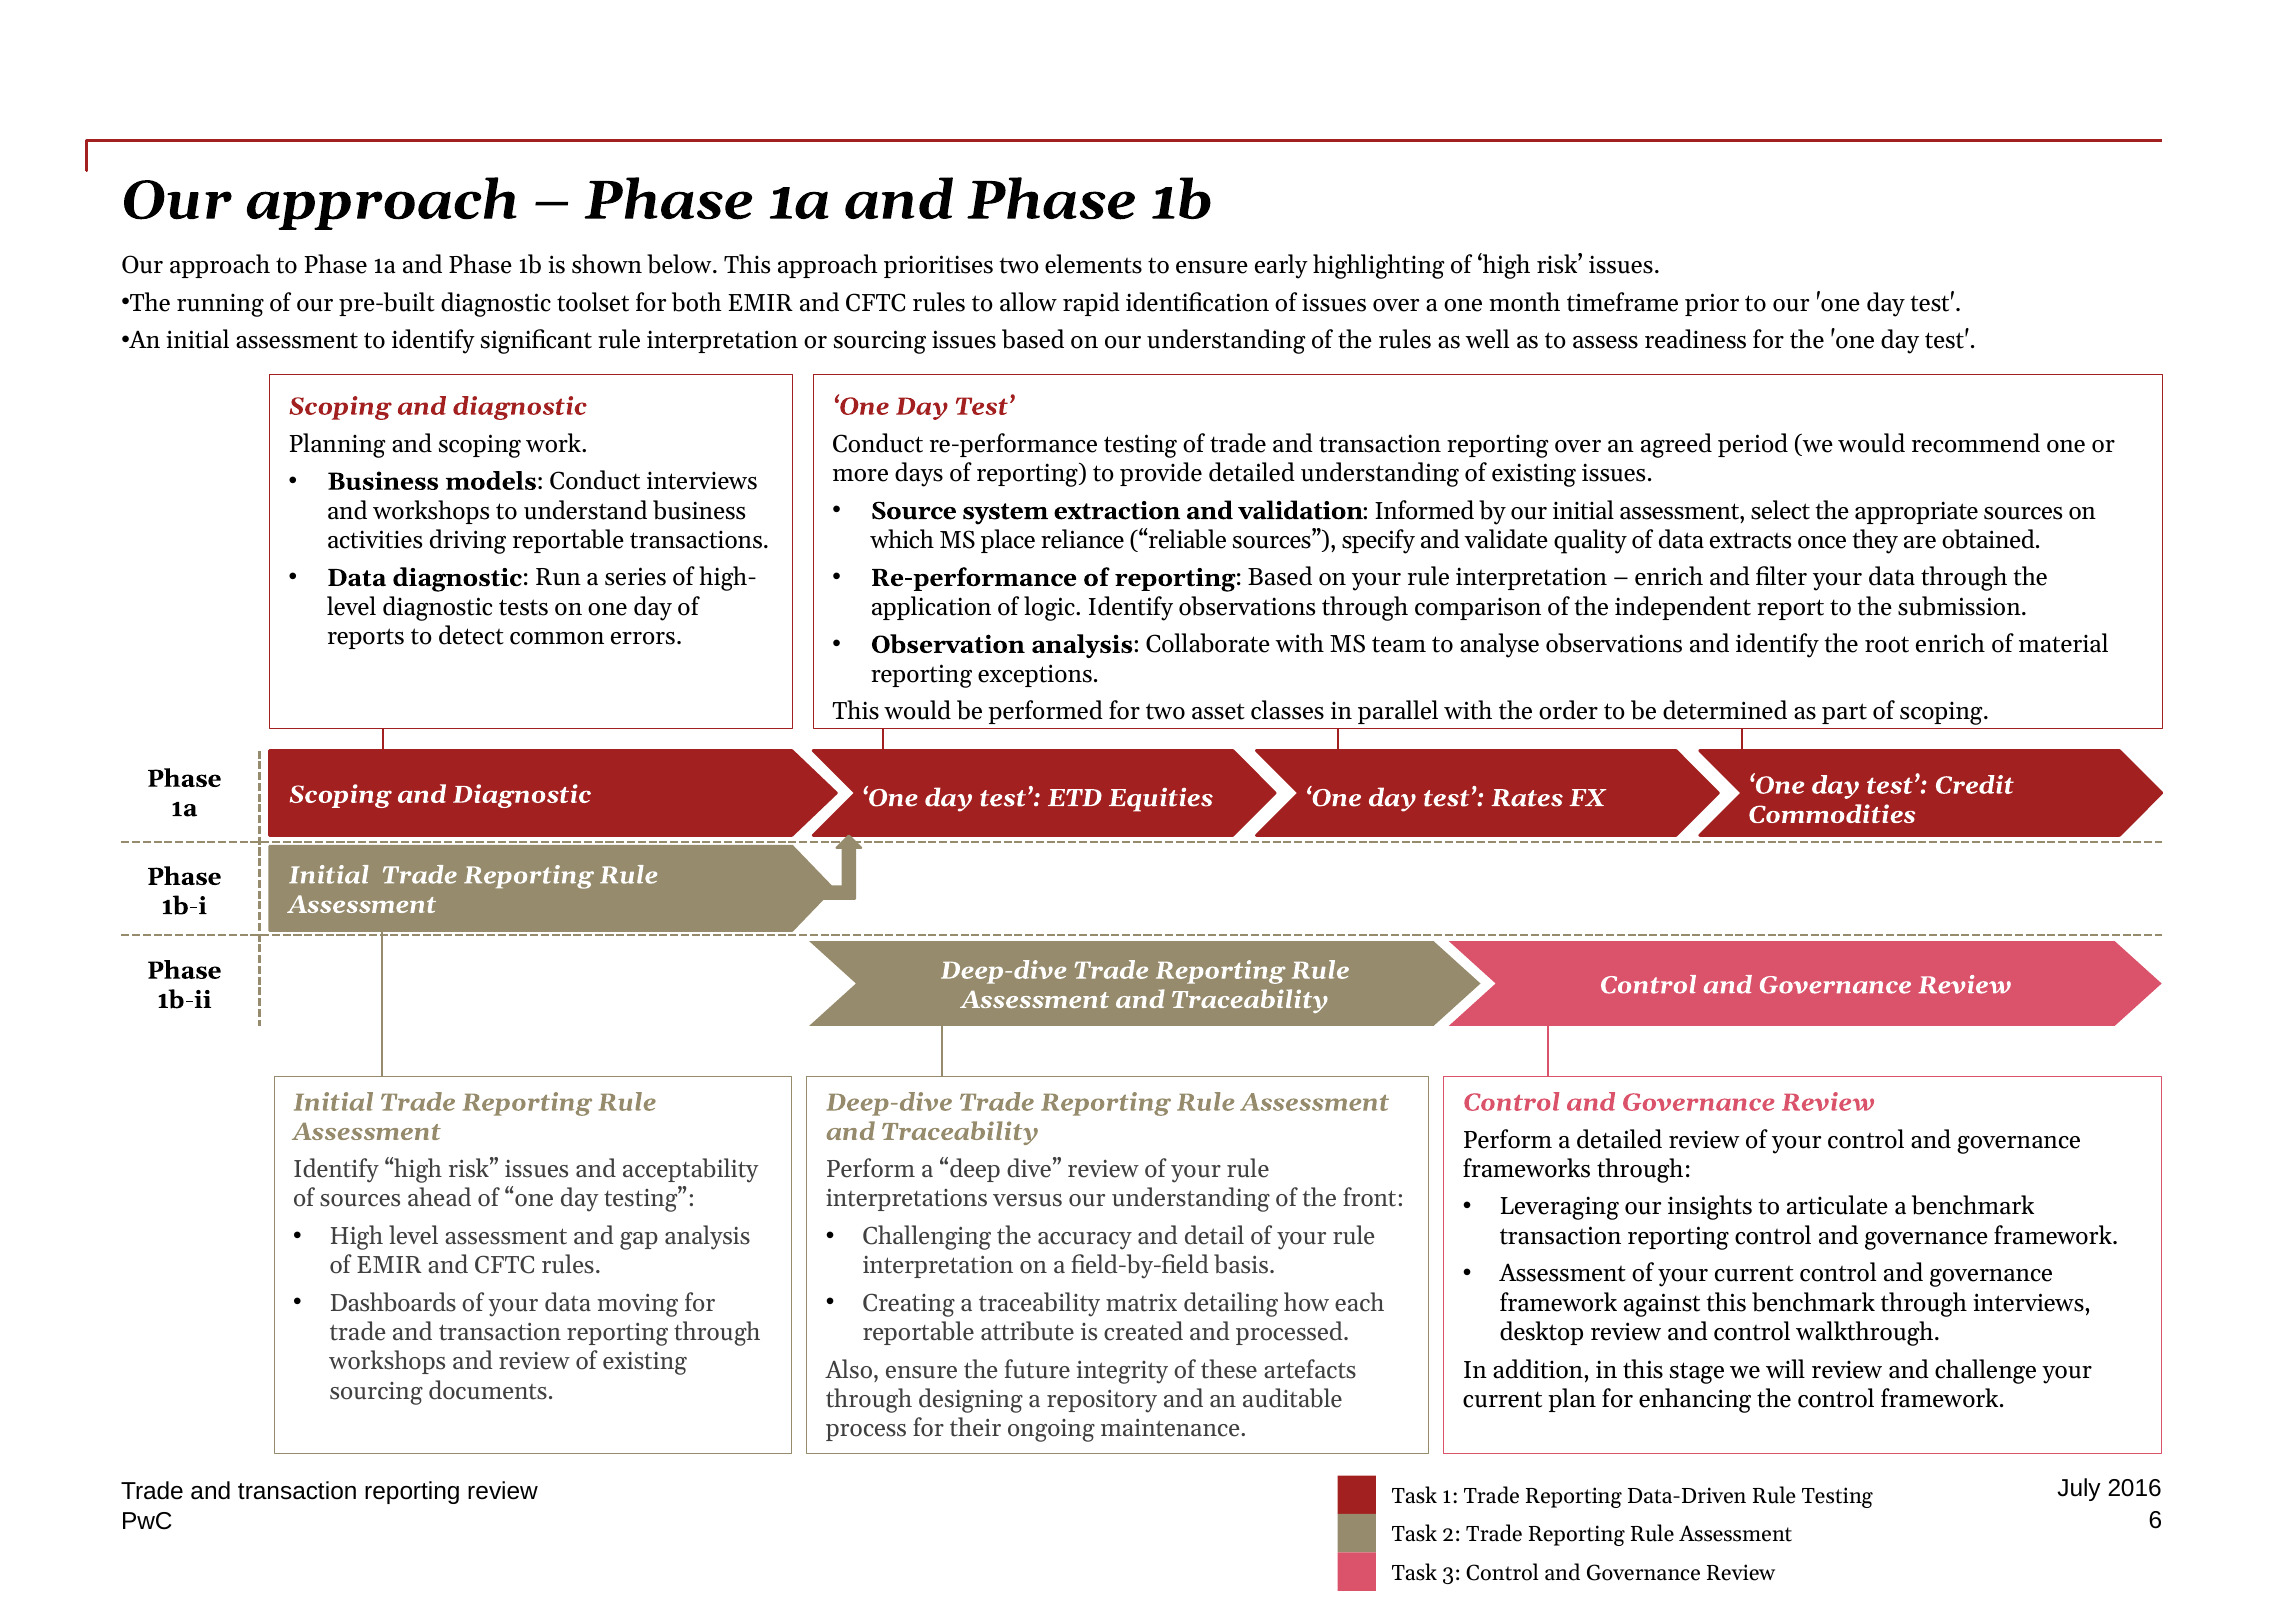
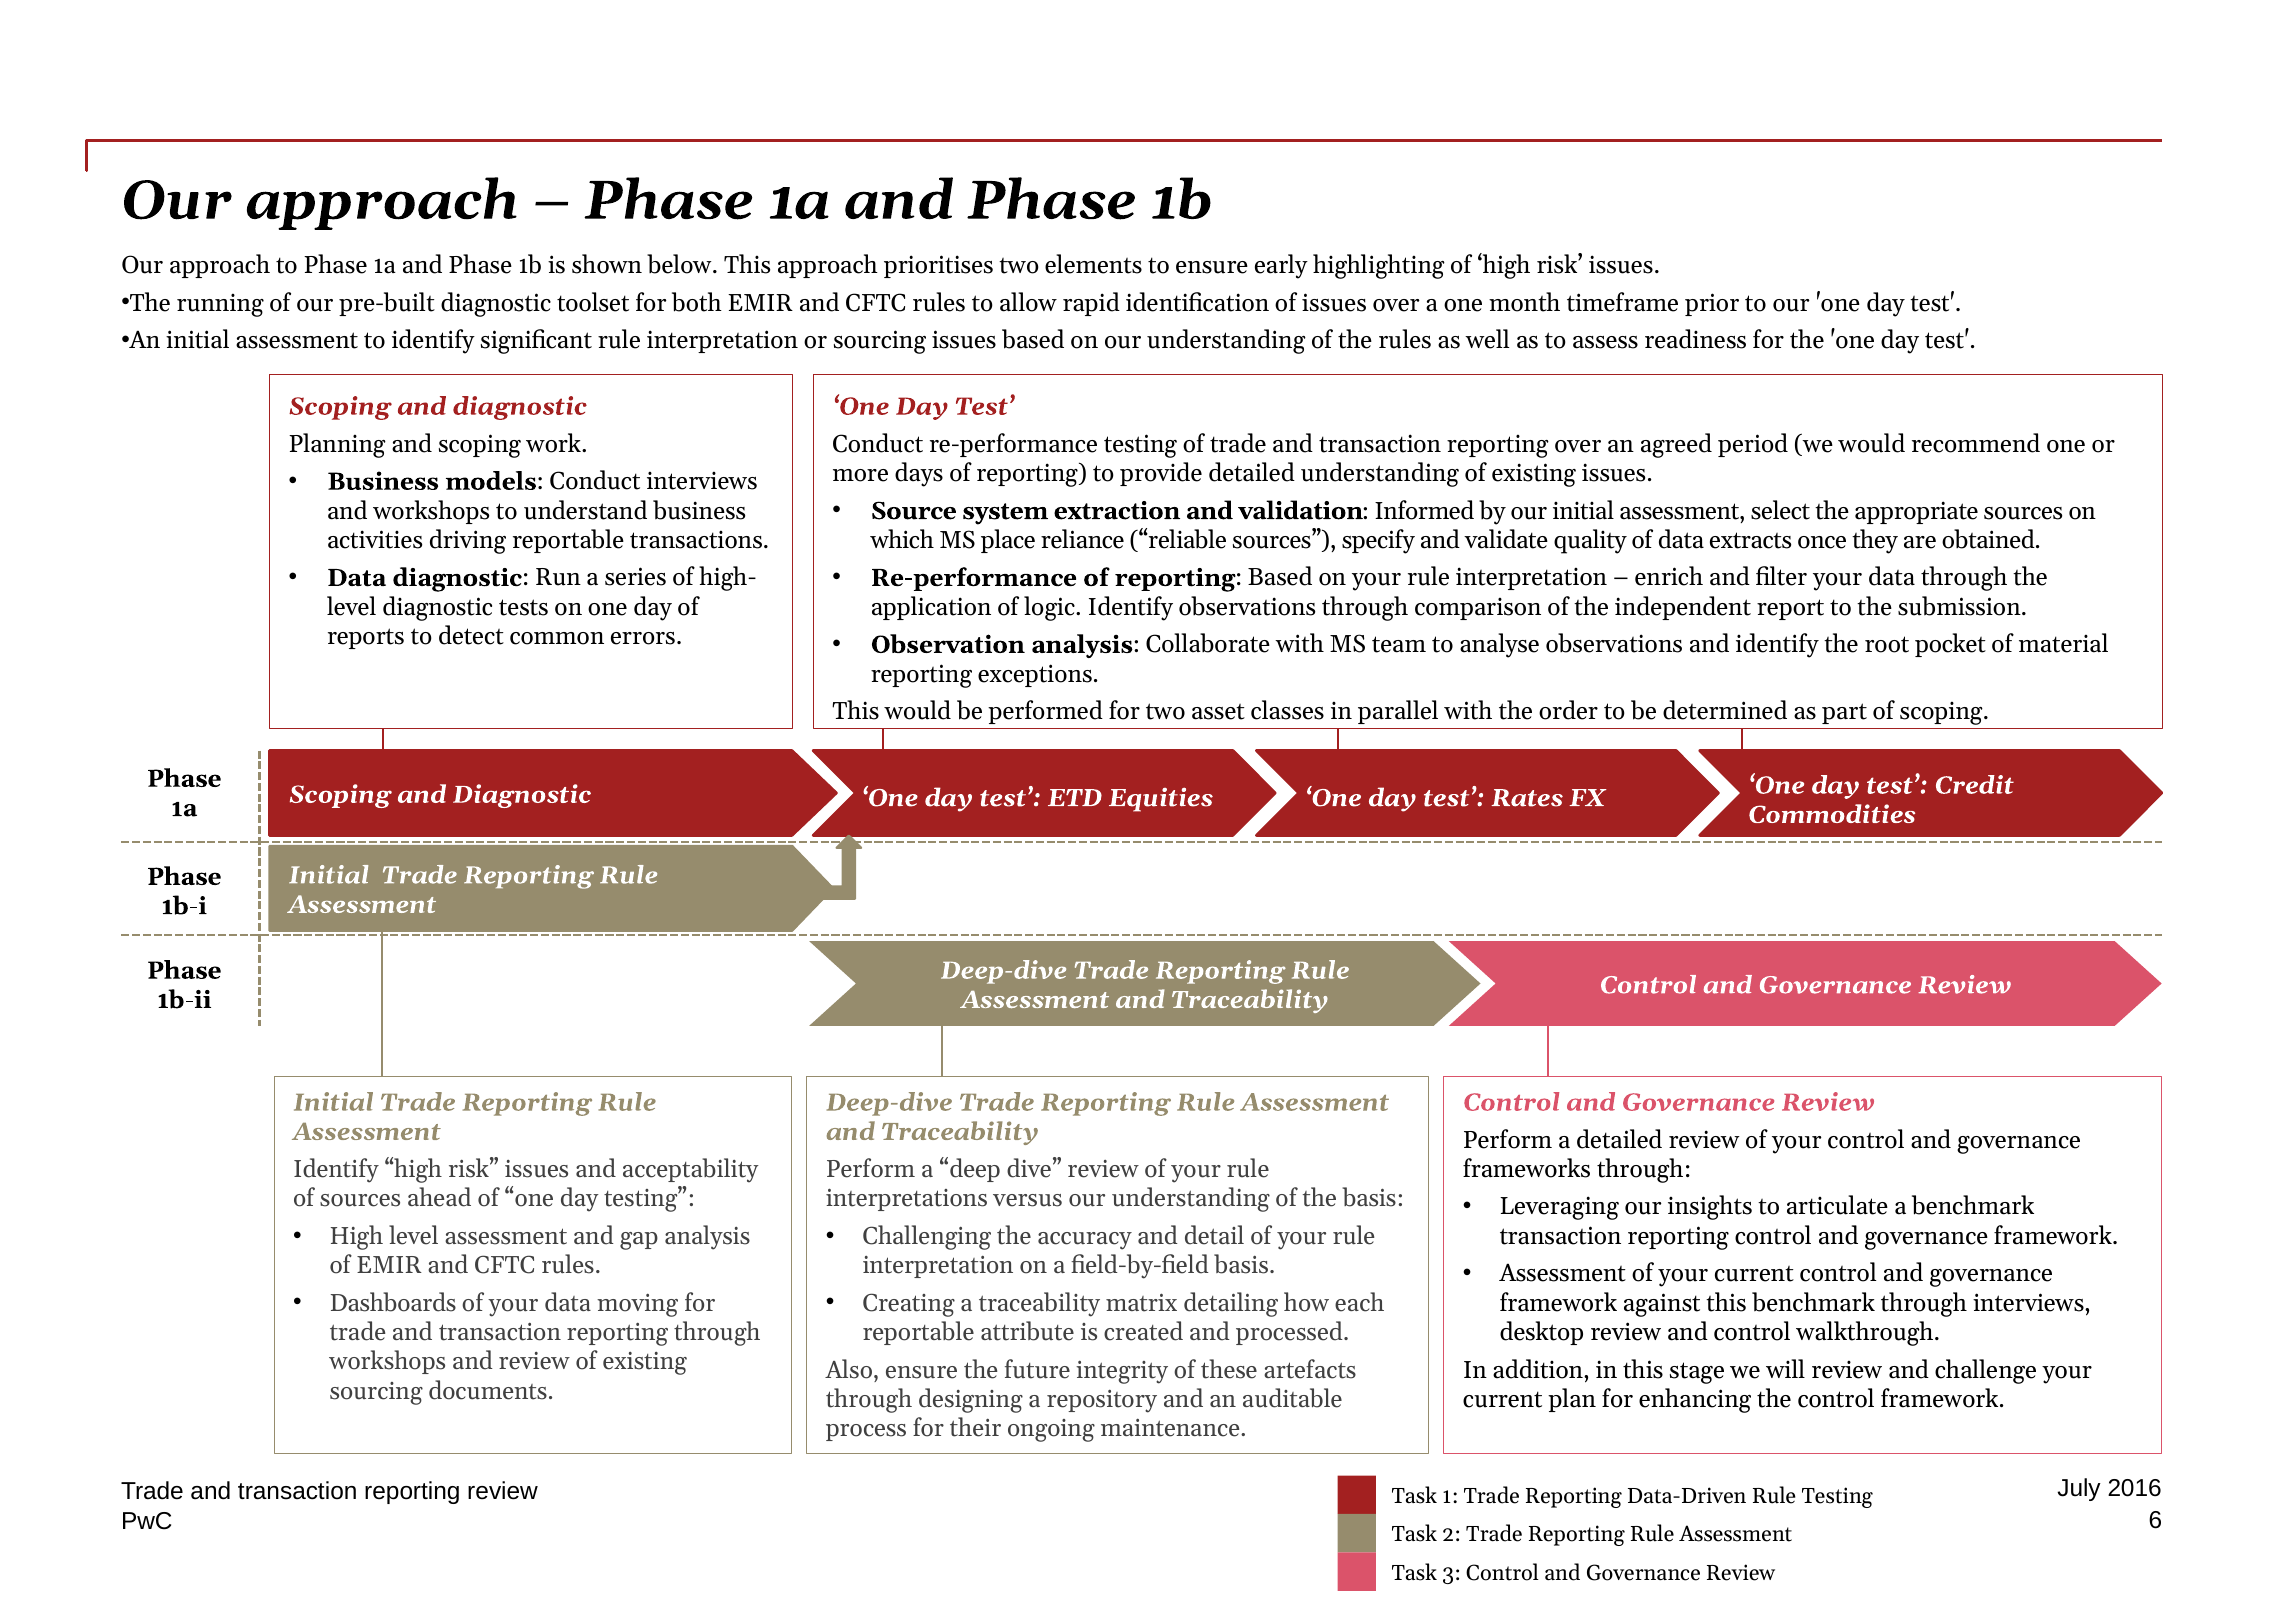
root enrich: enrich -> pocket
the front: front -> basis
